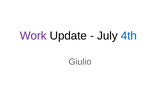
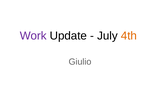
4th colour: blue -> orange
